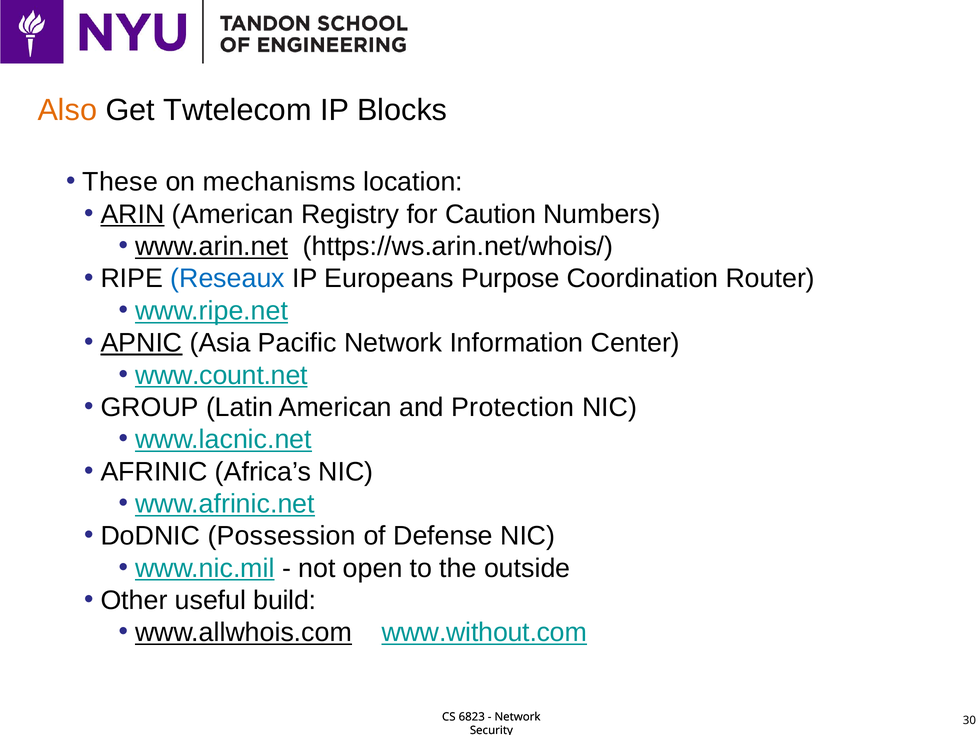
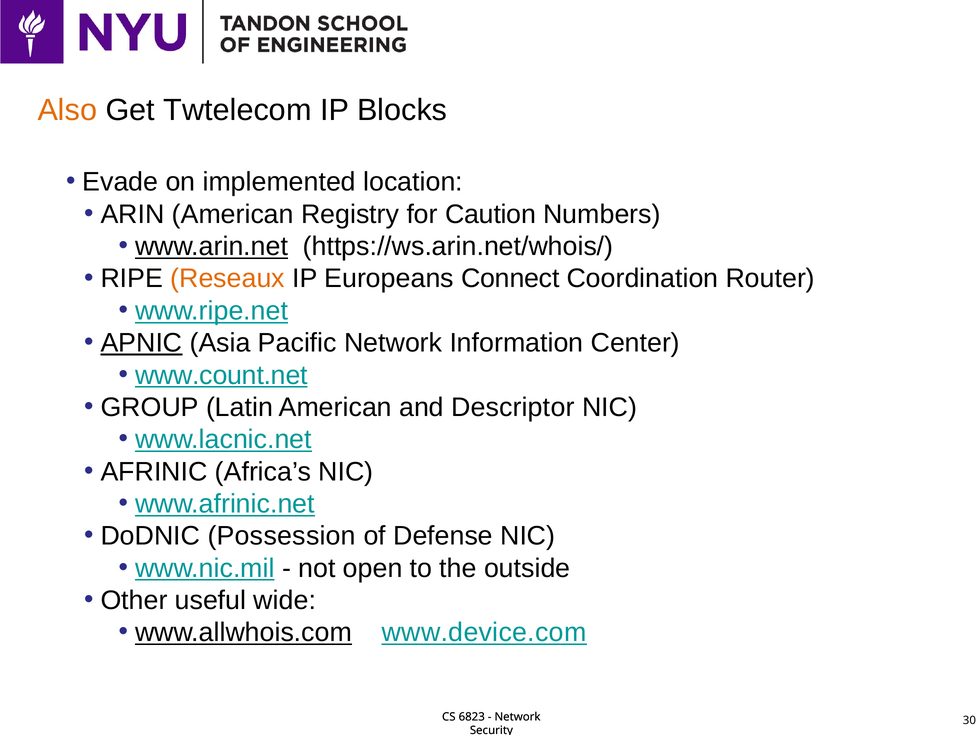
These: These -> Evade
mechanisms: mechanisms -> implemented
ARIN underline: present -> none
Reseaux colour: blue -> orange
Purpose: Purpose -> Connect
Protection: Protection -> Descriptor
build: build -> wide
www.without.com: www.without.com -> www.device.com
